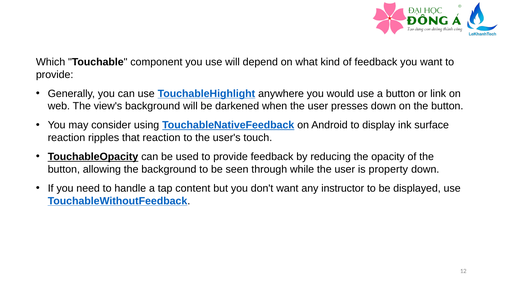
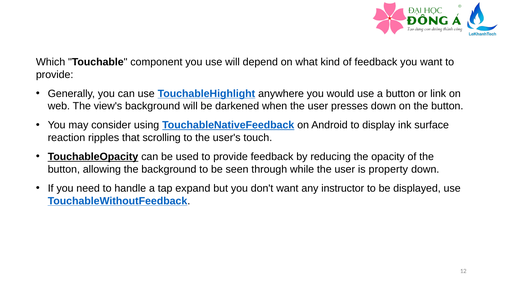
that reaction: reaction -> scrolling
content: content -> expand
